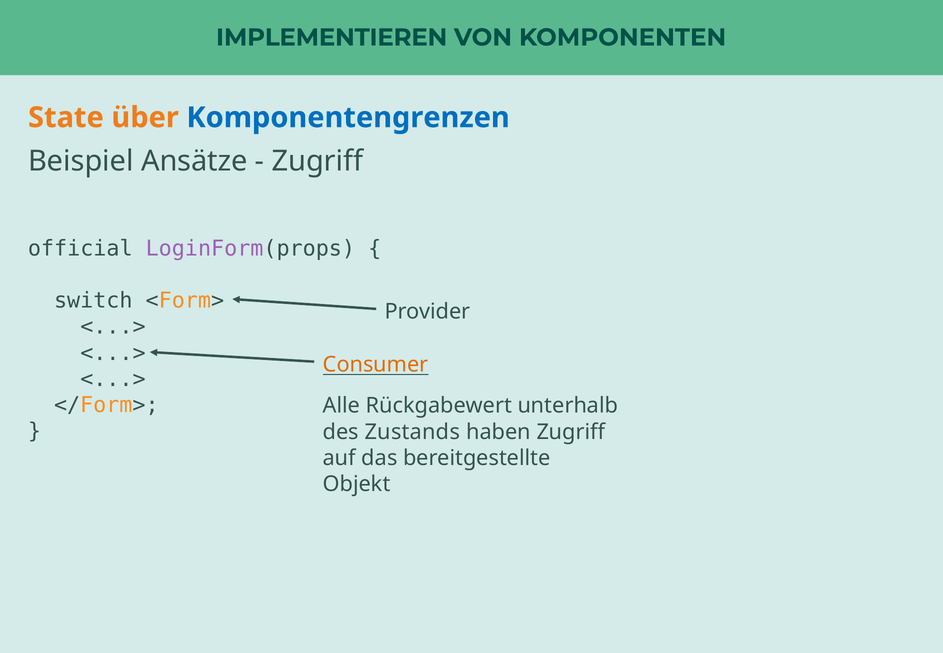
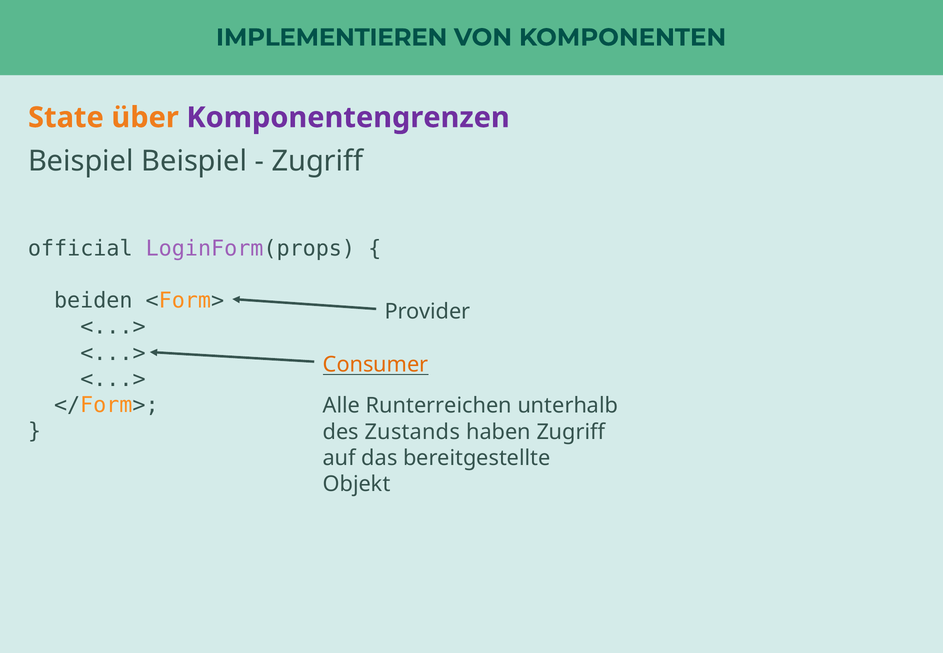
Komponentengrenzen colour: blue -> purple
Beispiel Ansätze: Ansätze -> Beispiel
switch: switch -> beiden
Rückgabewert: Rückgabewert -> Runterreichen
